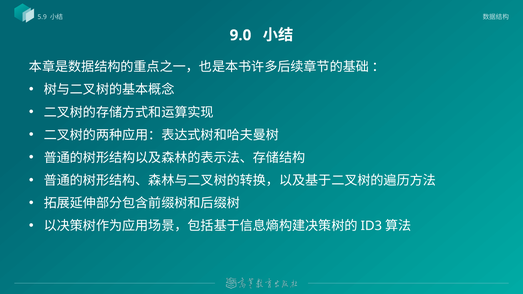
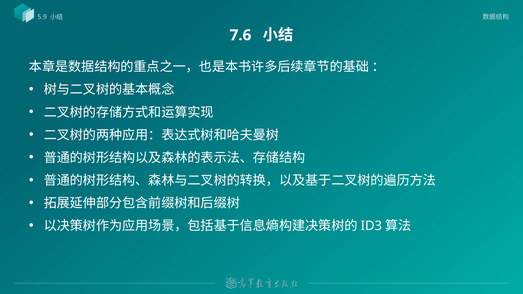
9.0: 9.0 -> 7.6
